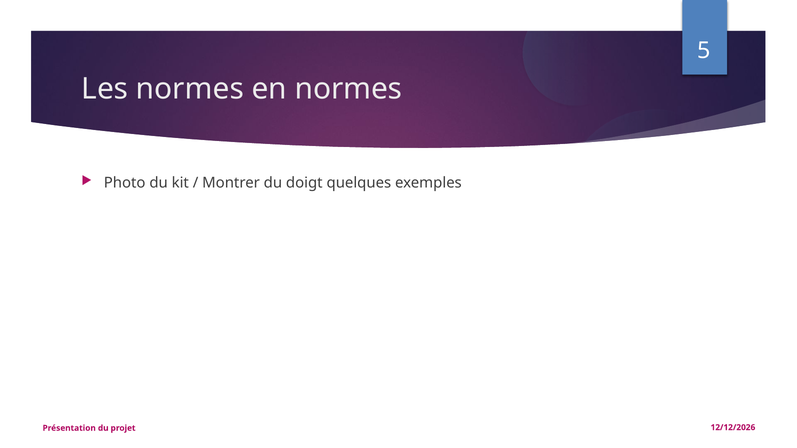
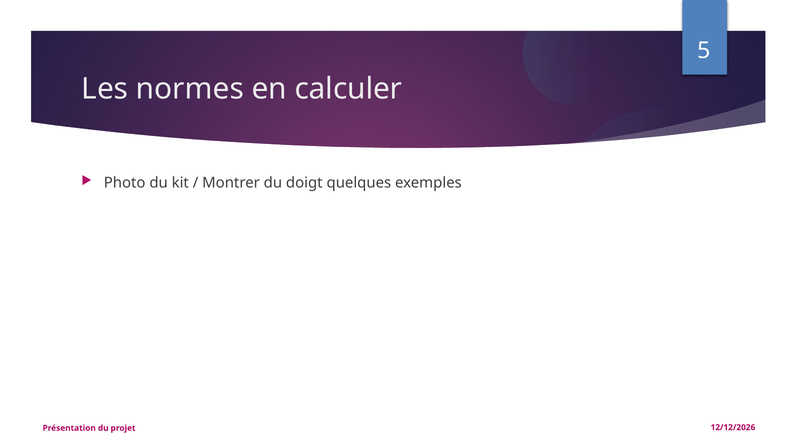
en normes: normes -> calculer
